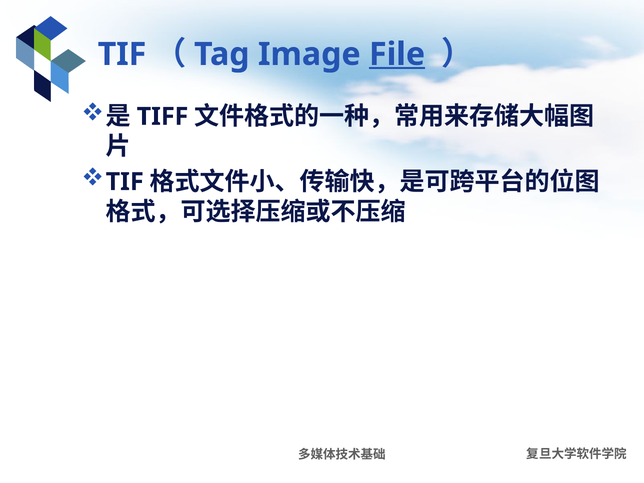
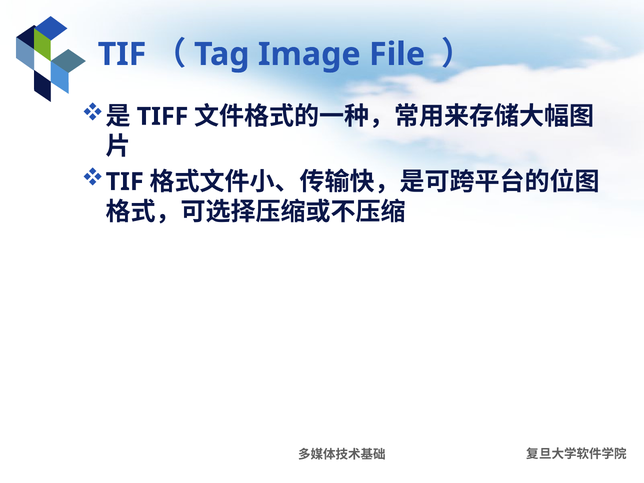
File underline: present -> none
